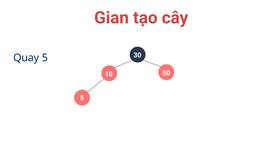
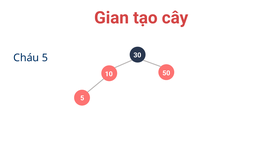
Quay: Quay -> Cháu
